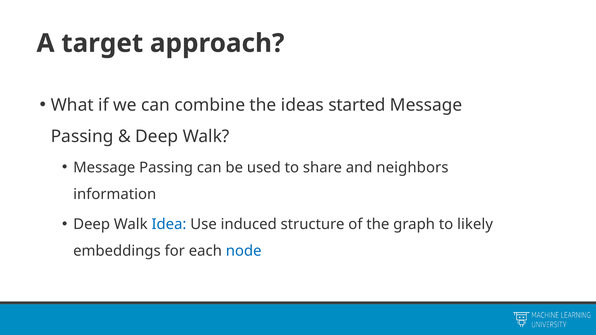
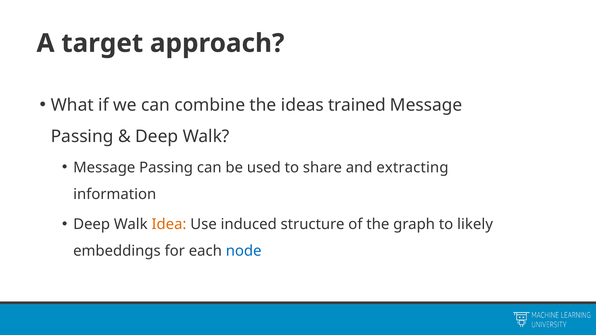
started: started -> trained
neighbors: neighbors -> extracting
Idea colour: blue -> orange
